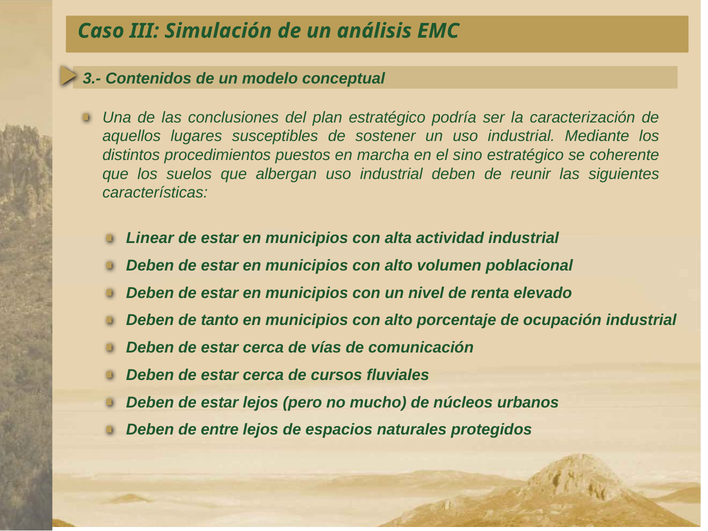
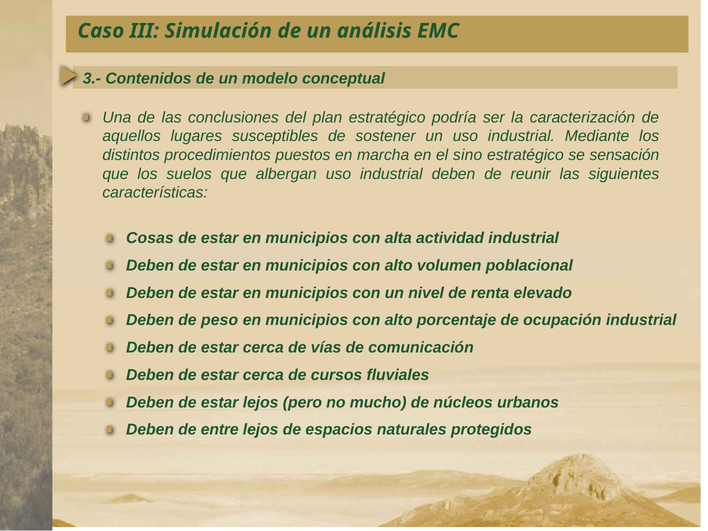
coherente: coherente -> sensación
Linear: Linear -> Cosas
tanto: tanto -> peso
